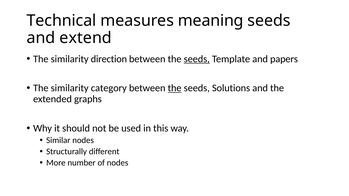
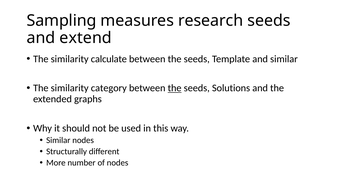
Technical: Technical -> Sampling
meaning: meaning -> research
direction: direction -> calculate
seeds at (197, 59) underline: present -> none
and papers: papers -> similar
